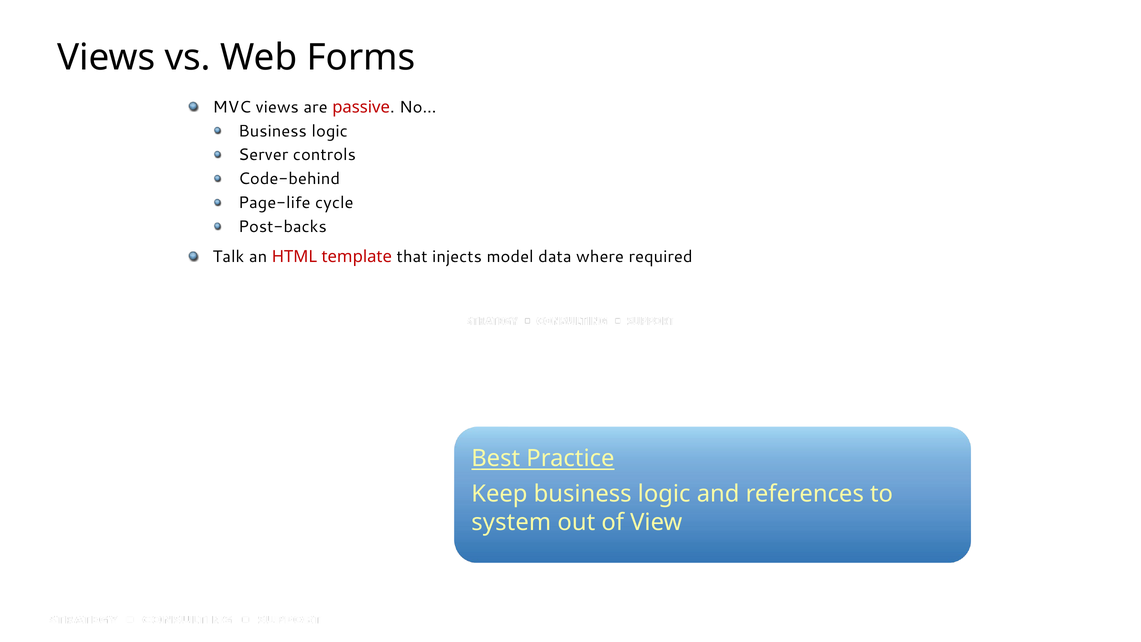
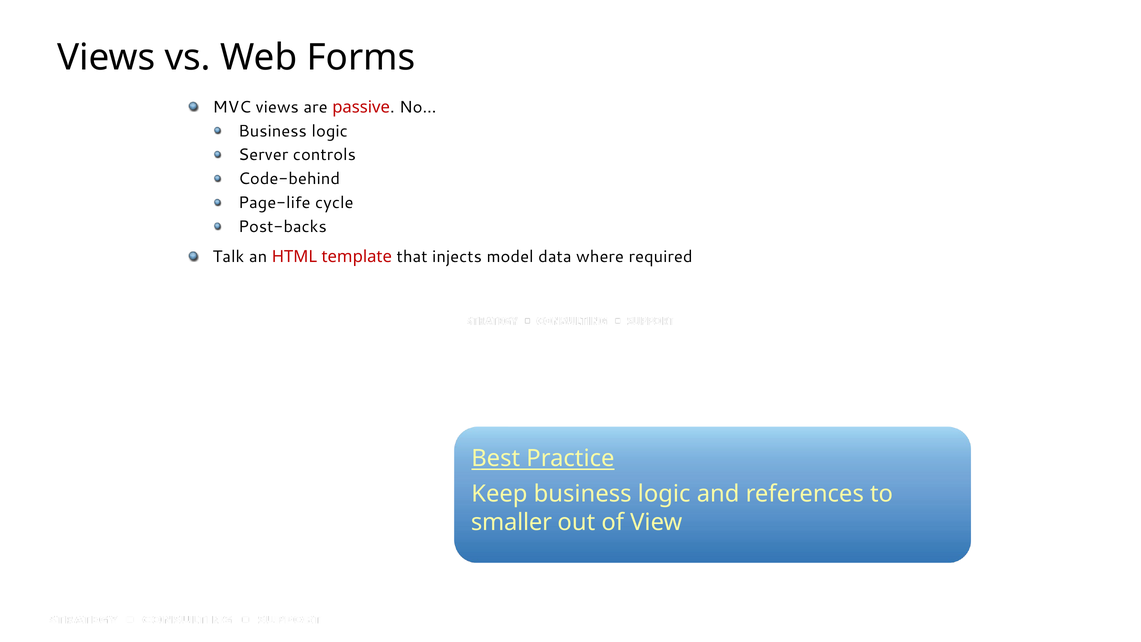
system: system -> smaller
